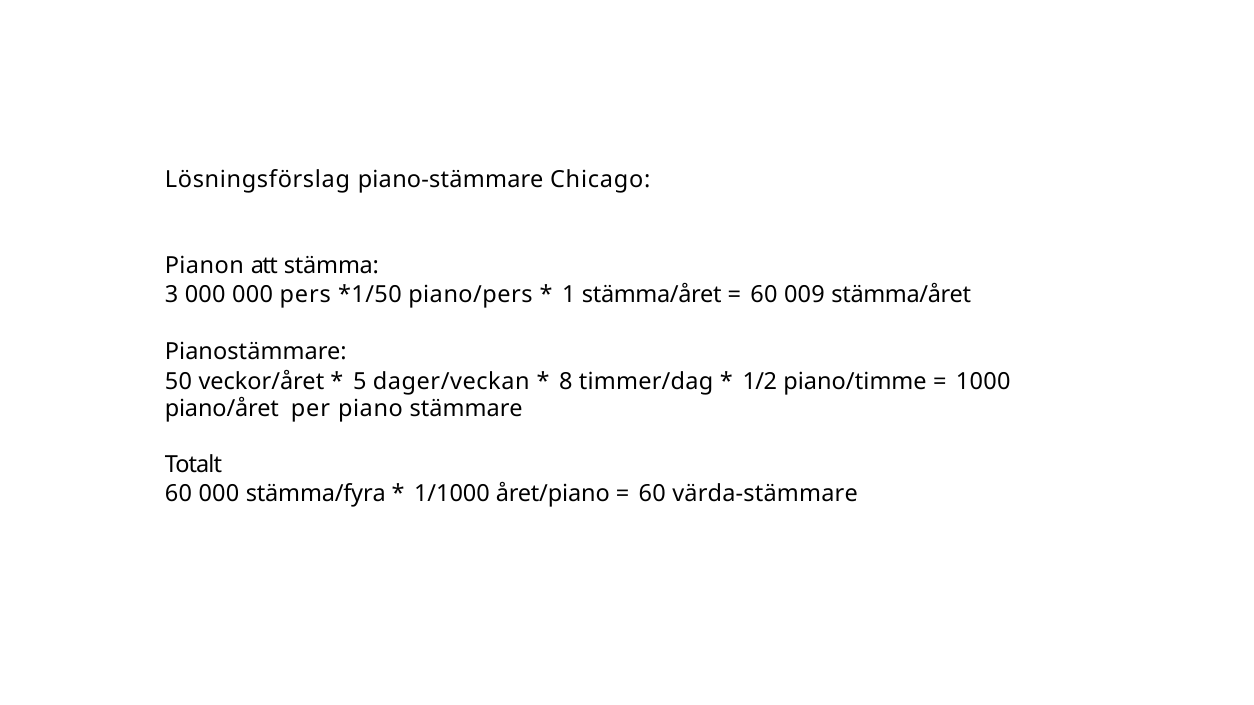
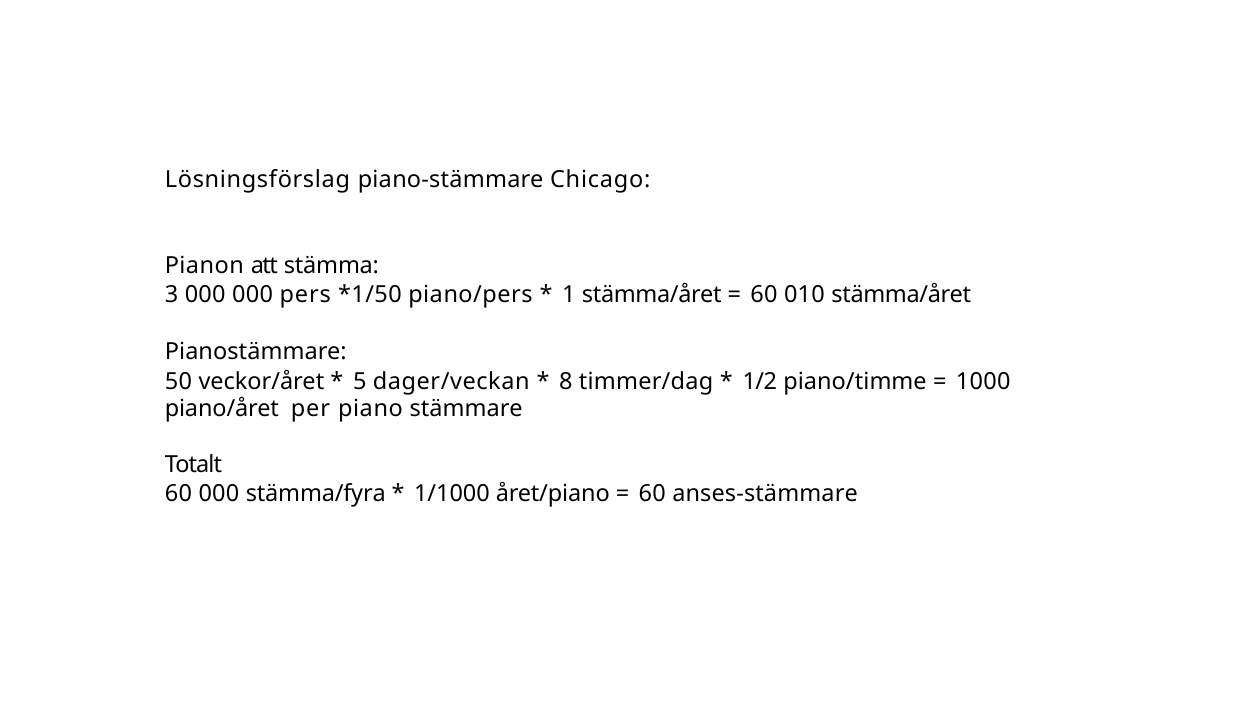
009: 009 -> 010
värda-stämmare: värda-stämmare -> anses-stämmare
